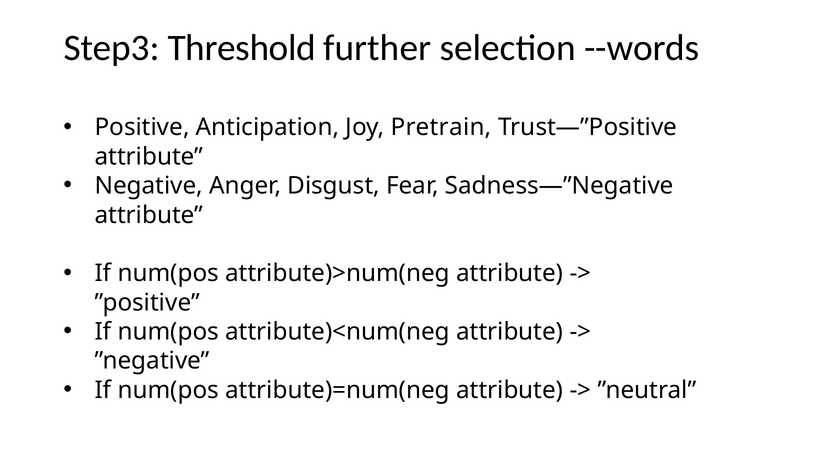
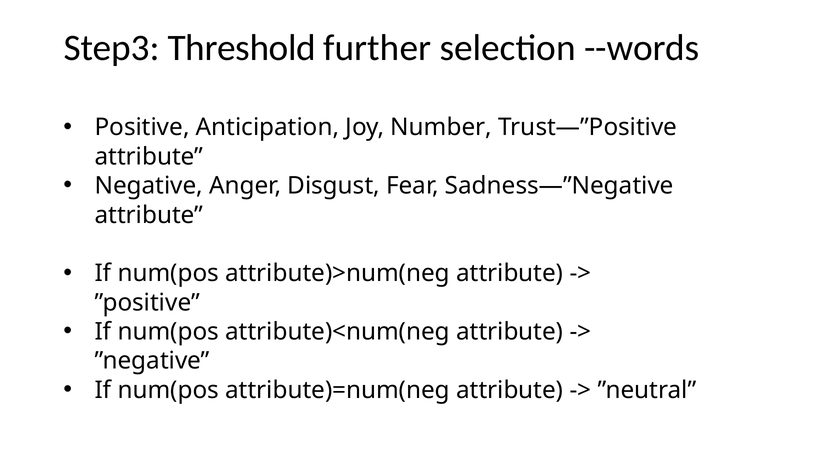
Pretrain: Pretrain -> Number
